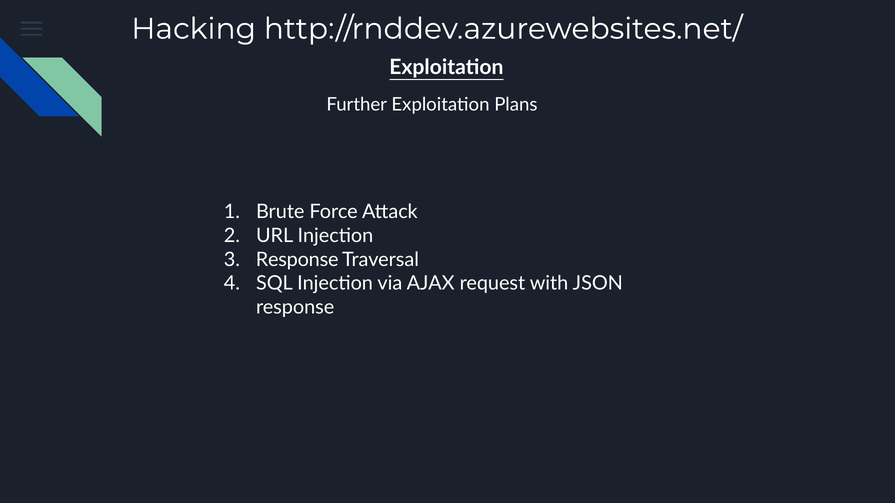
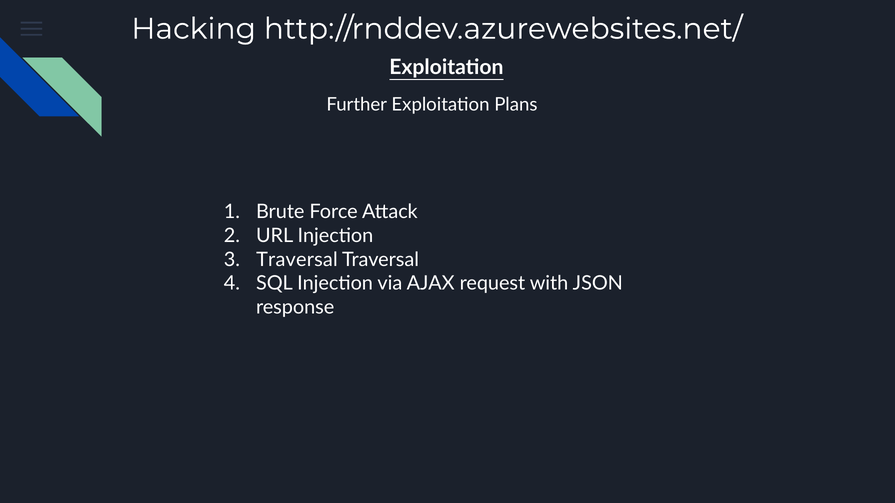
Response at (297, 260): Response -> Traversal
